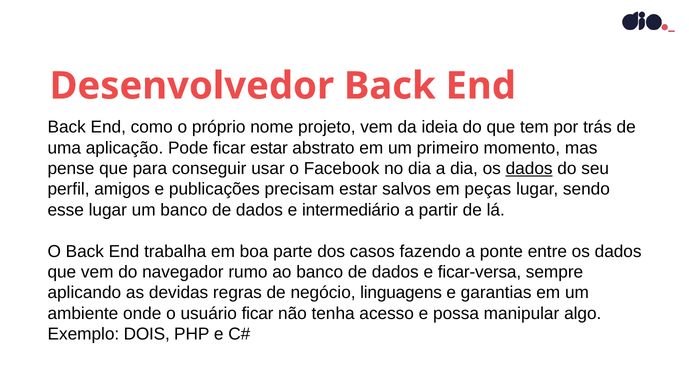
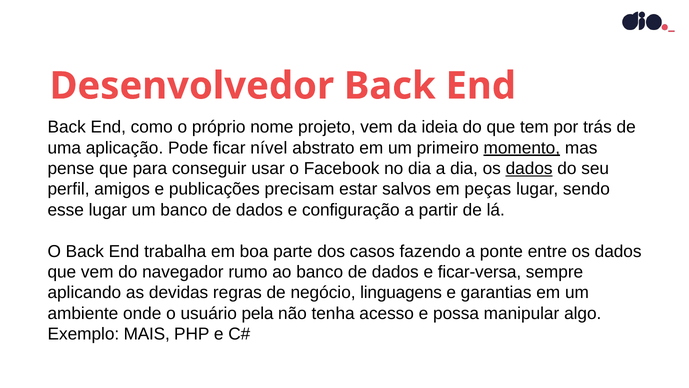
ficar estar: estar -> nível
momento underline: none -> present
intermediário: intermediário -> configuração
usuário ficar: ficar -> pela
DOIS: DOIS -> MAIS
